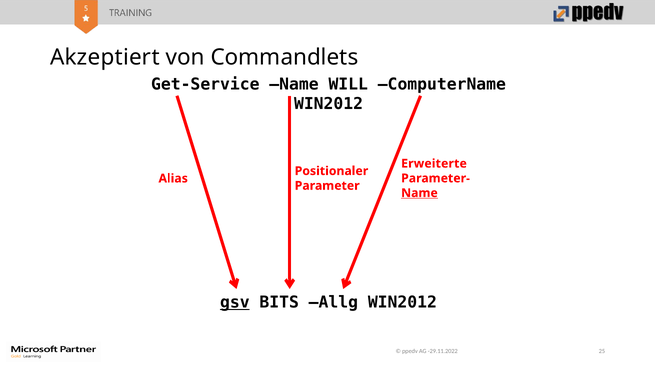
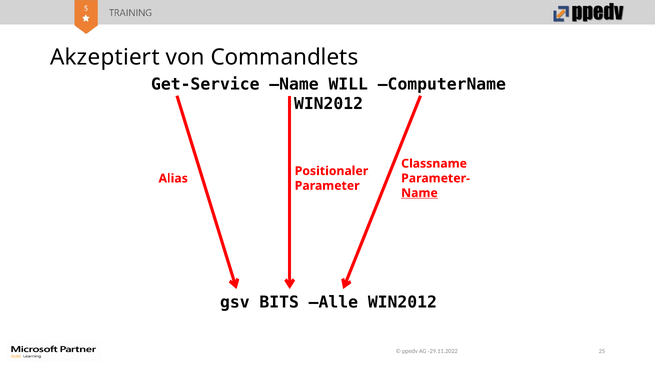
Erweiterte: Erweiterte -> Classname
gsv underline: present -> none
Allg: Allg -> Alle
